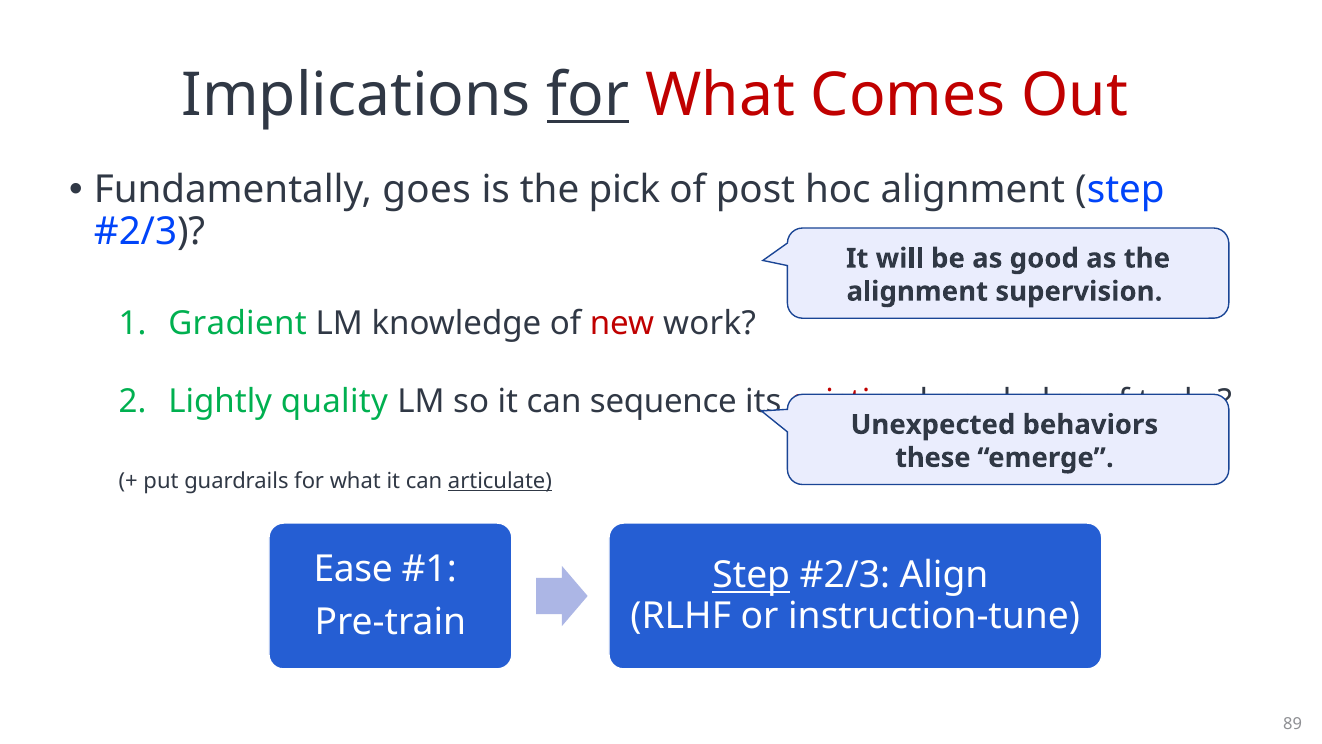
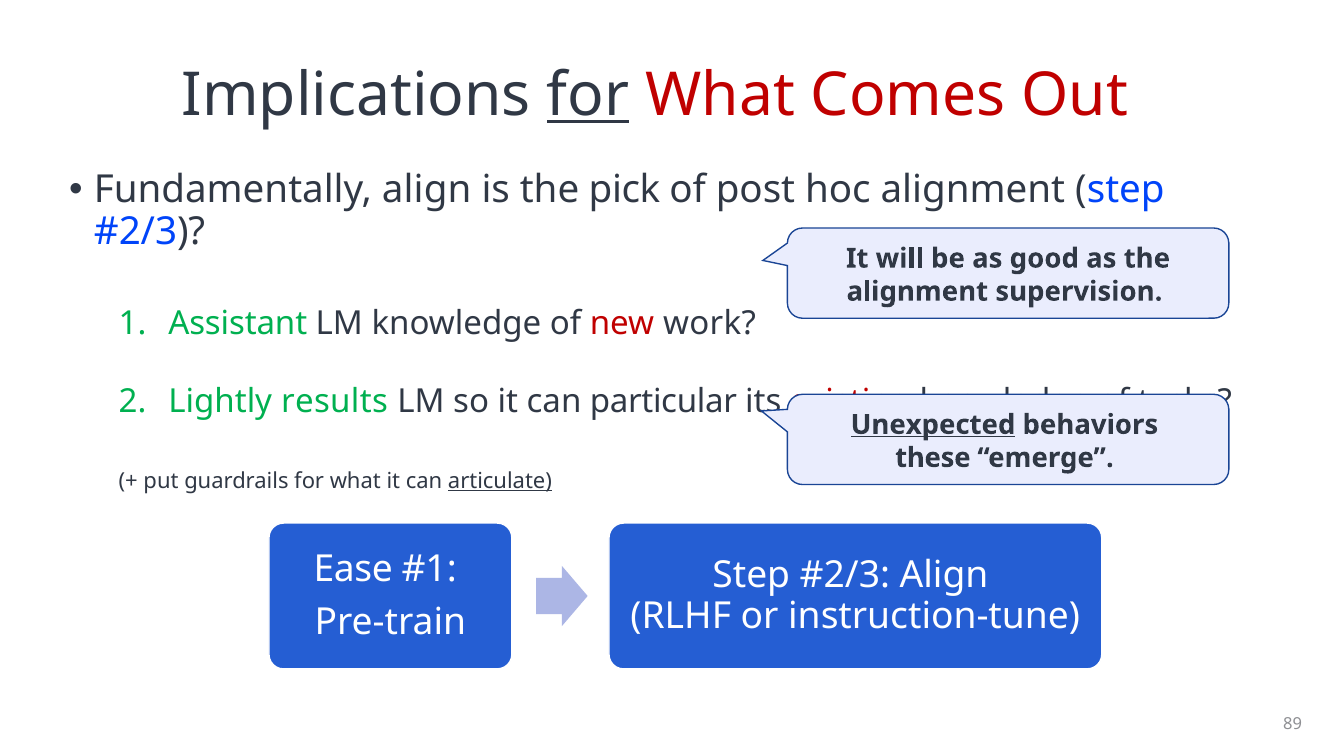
Fundamentally goes: goes -> align
Gradient: Gradient -> Assistant
quality: quality -> results
sequence: sequence -> particular
Unexpected underline: none -> present
Step at (751, 575) underline: present -> none
